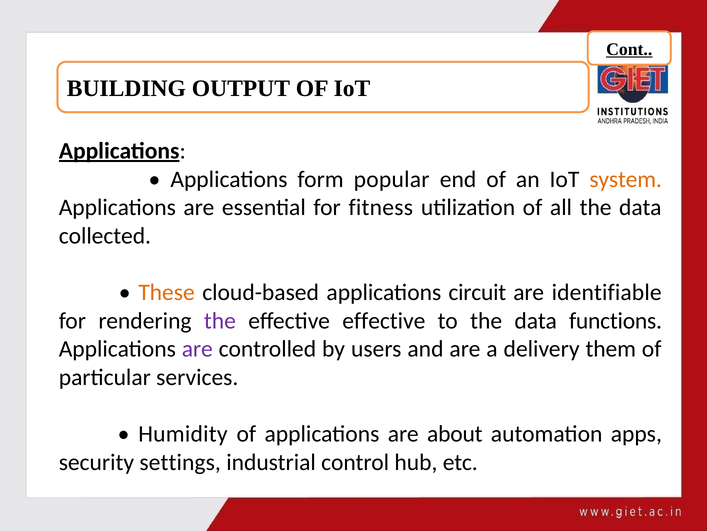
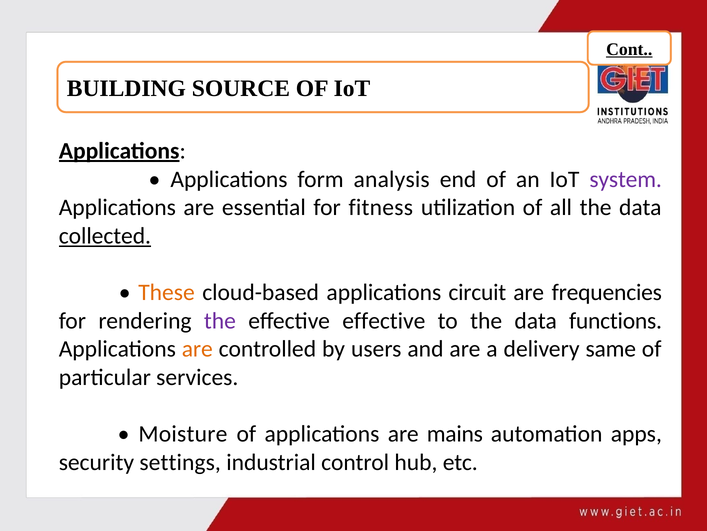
OUTPUT: OUTPUT -> SOURCE
popular: popular -> analysis
system colour: orange -> purple
collected underline: none -> present
identifiable: identifiable -> frequencies
are at (197, 349) colour: purple -> orange
them: them -> same
Humidity: Humidity -> Moisture
about: about -> mains
